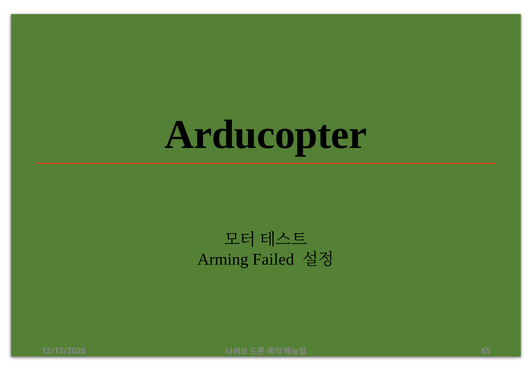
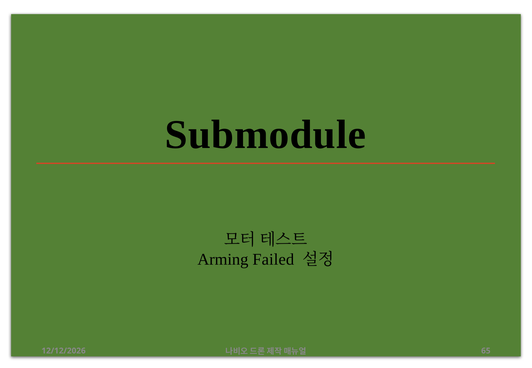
Arducopter: Arducopter -> Submodule
